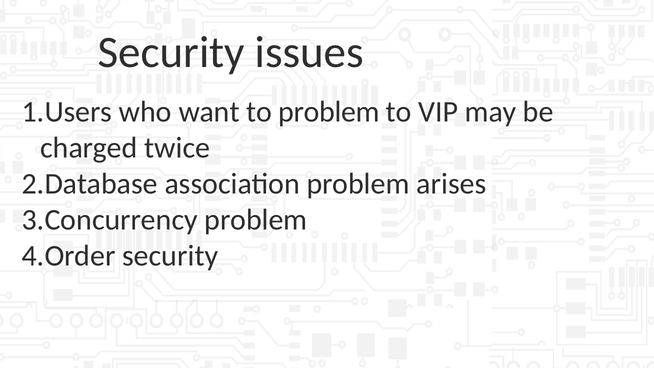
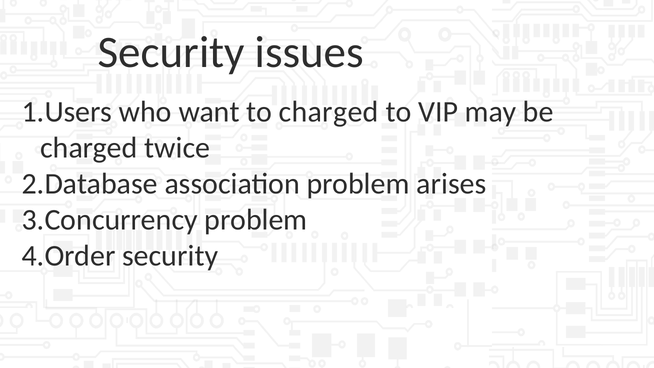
to problem: problem -> charged
